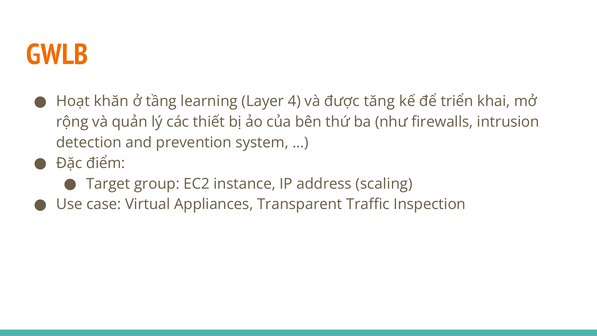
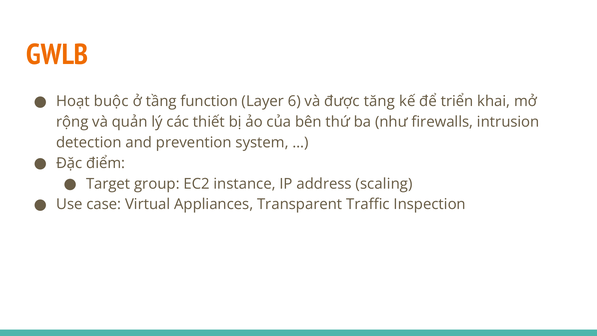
khăn: khăn -> buộc
learning: learning -> function
4: 4 -> 6
